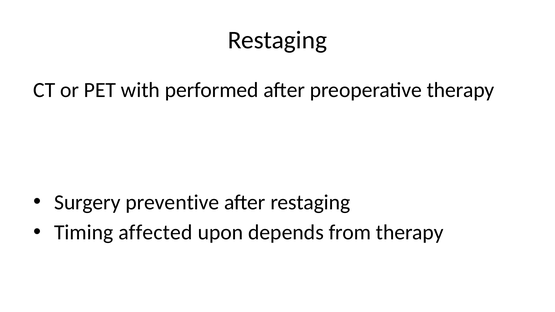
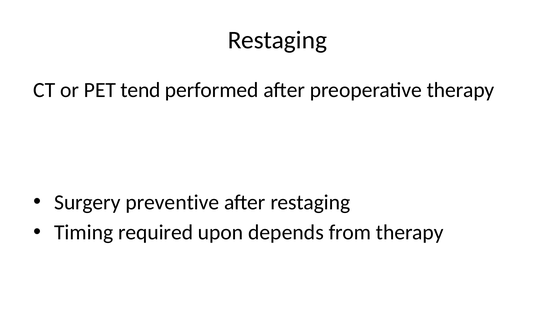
with: with -> tend
affected: affected -> required
